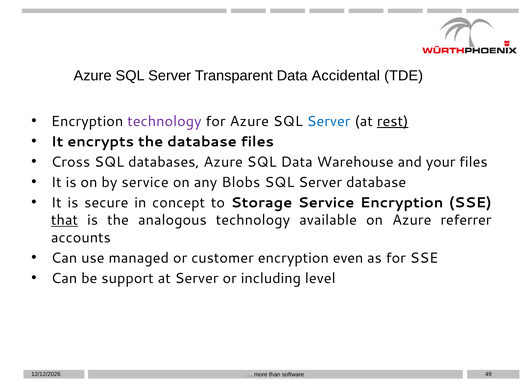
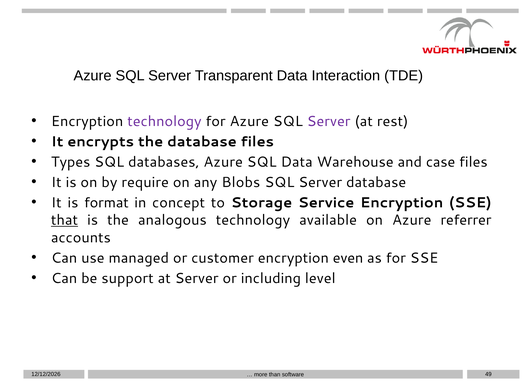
Accidental: Accidental -> Interaction
Server at (329, 121) colour: blue -> purple
rest underline: present -> none
Cross: Cross -> Types
your: your -> case
by service: service -> require
secure: secure -> format
